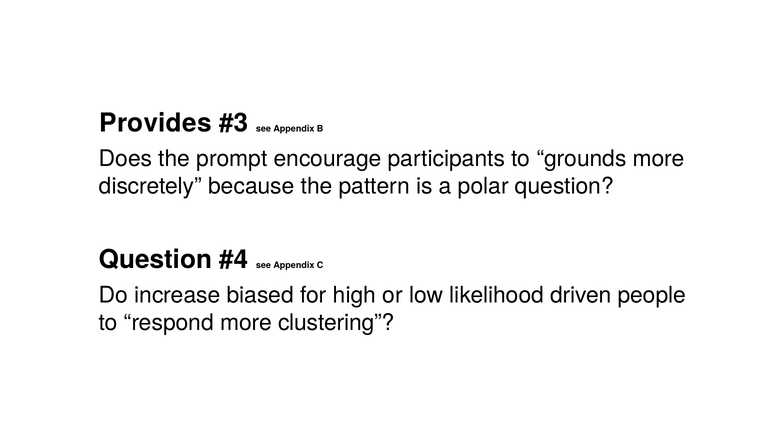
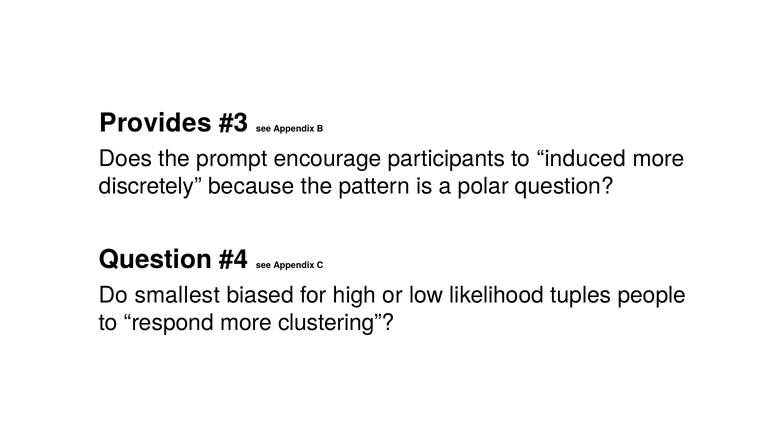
grounds: grounds -> induced
increase: increase -> smallest
driven: driven -> tuples
